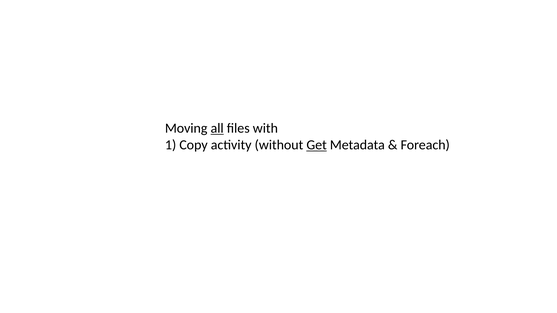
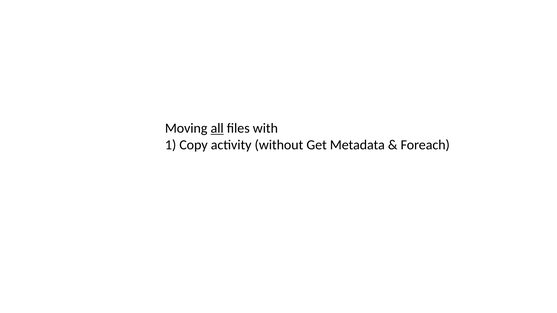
Get underline: present -> none
